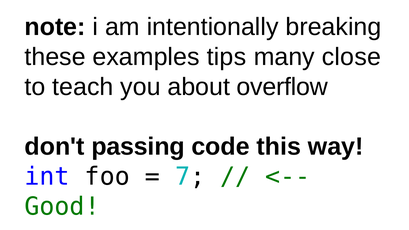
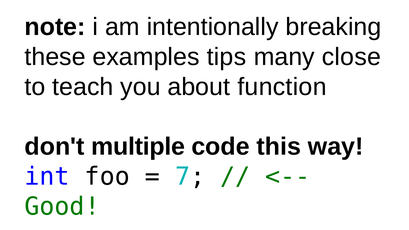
overflow: overflow -> function
passing: passing -> multiple
